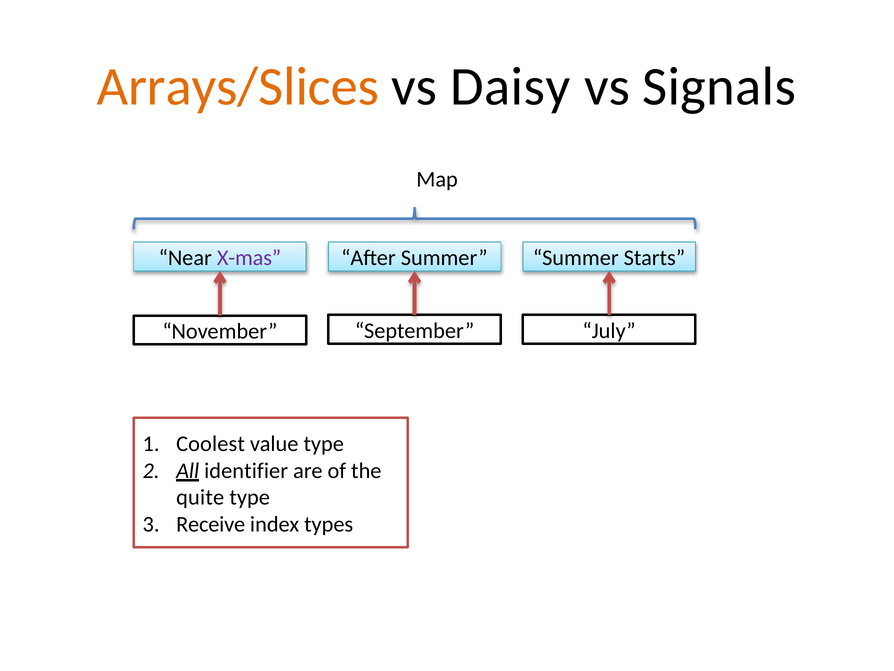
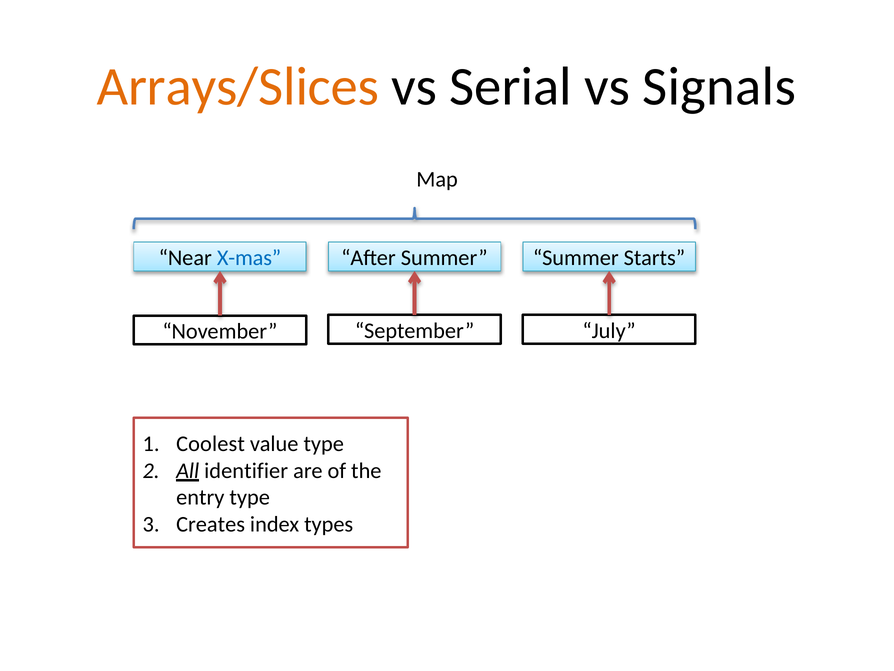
Daisy: Daisy -> Serial
X-mas colour: purple -> blue
quite: quite -> entry
Receive: Receive -> Creates
